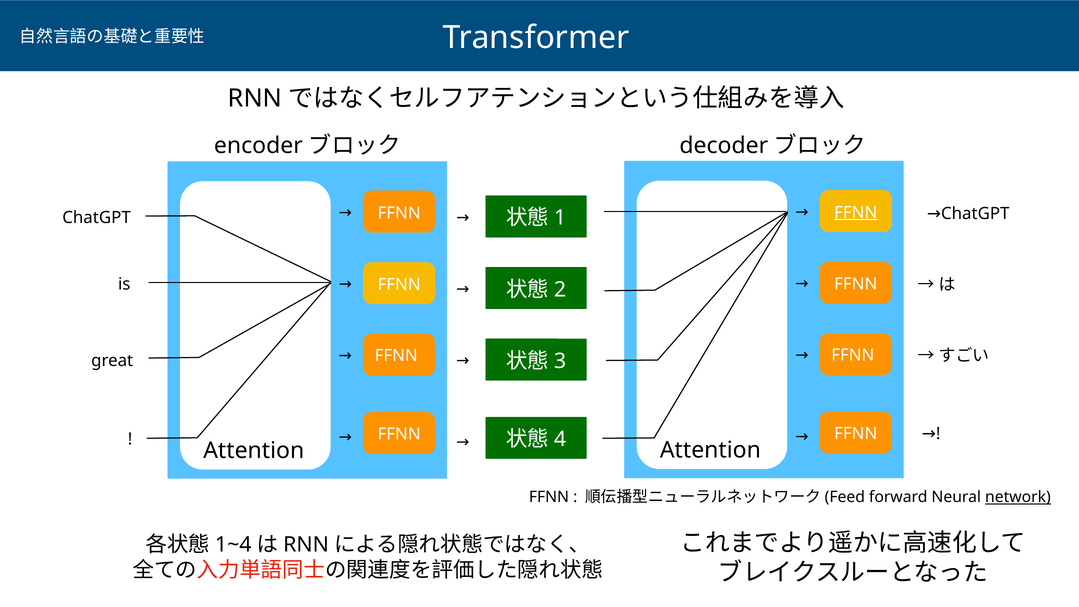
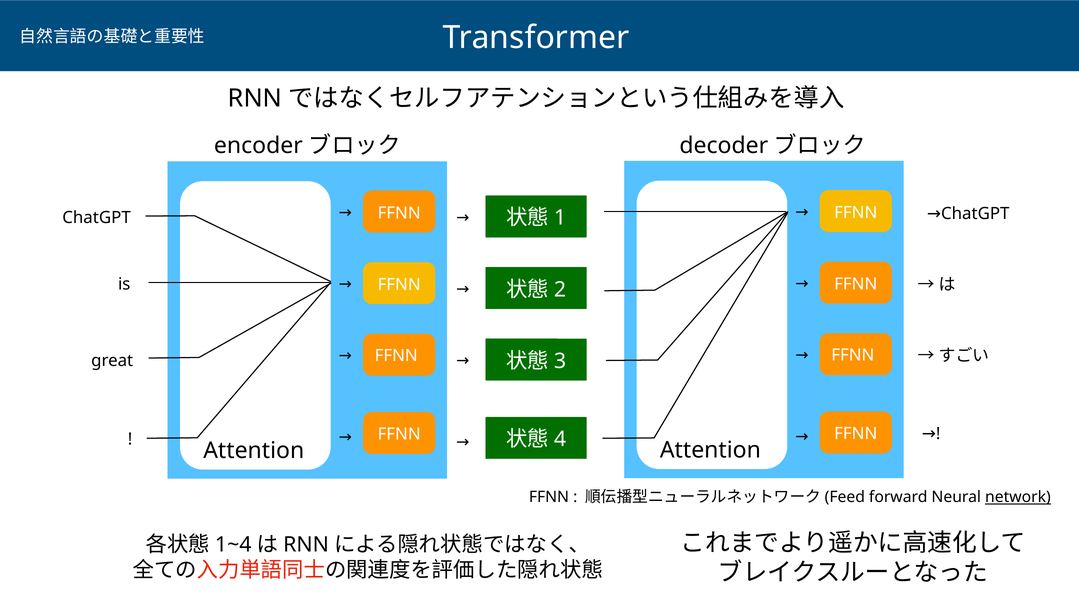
FFNN at (856, 212) underline: present -> none
